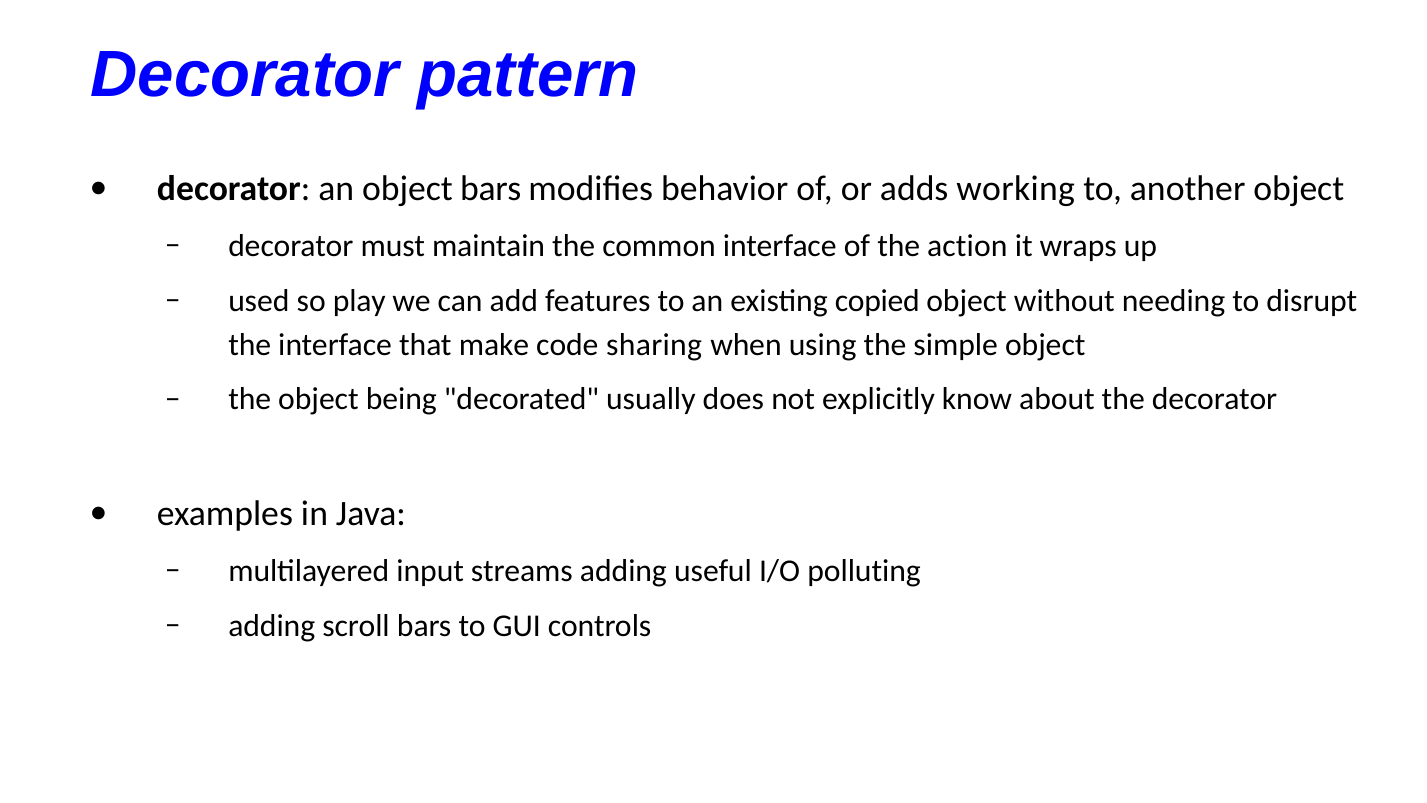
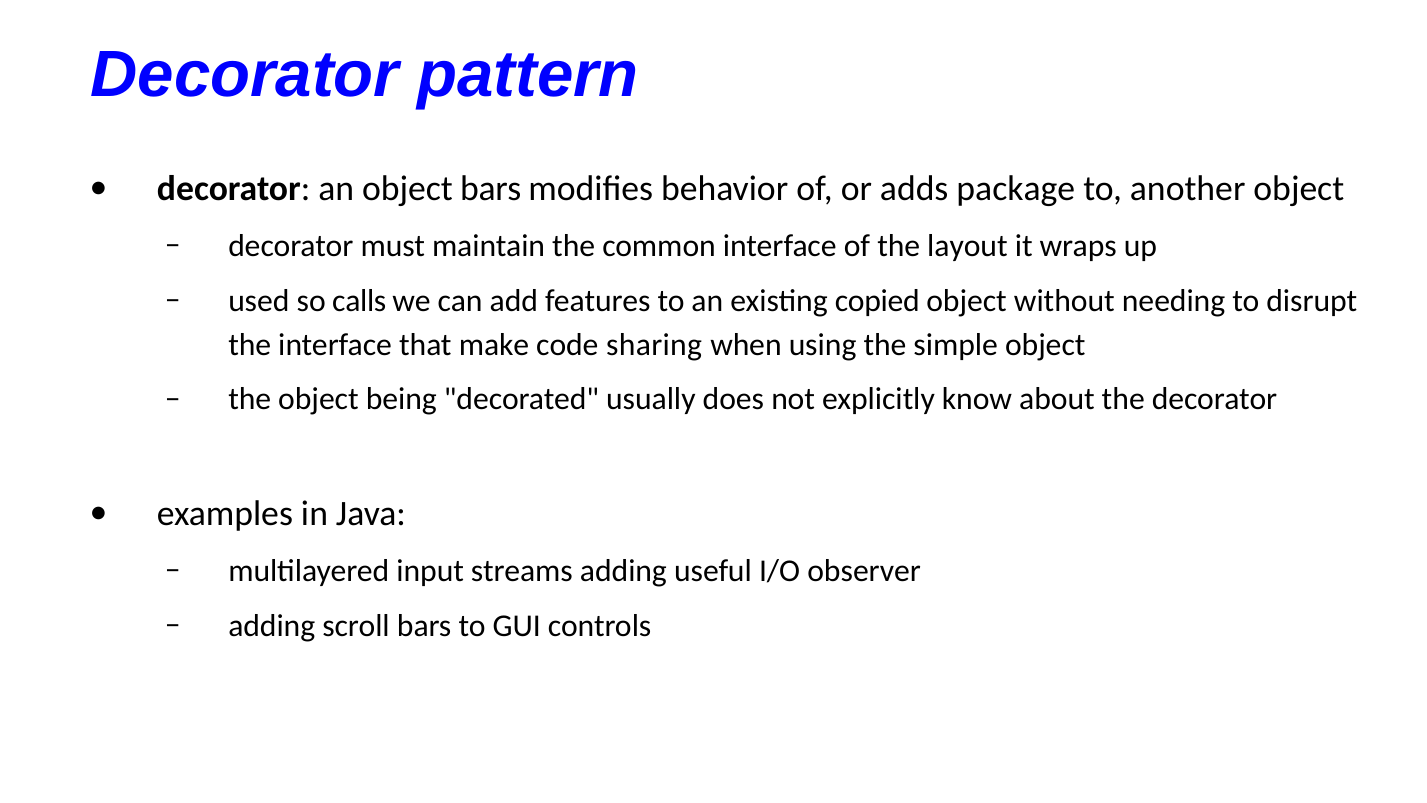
working: working -> package
action: action -> layout
play: play -> calls
polluting: polluting -> observer
